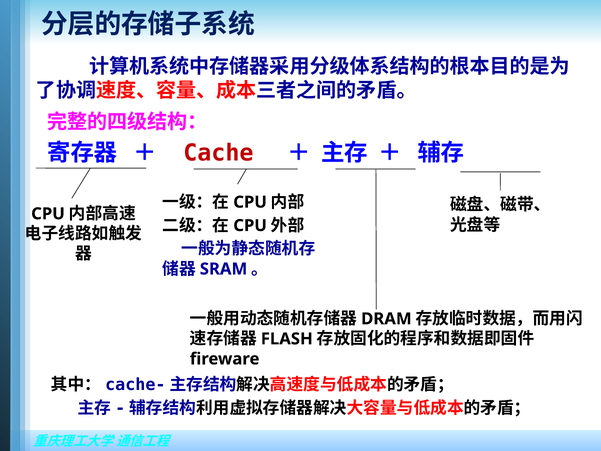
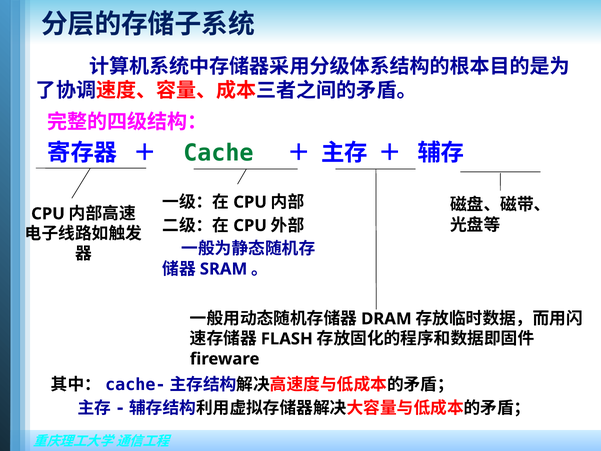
Cache colour: red -> green
